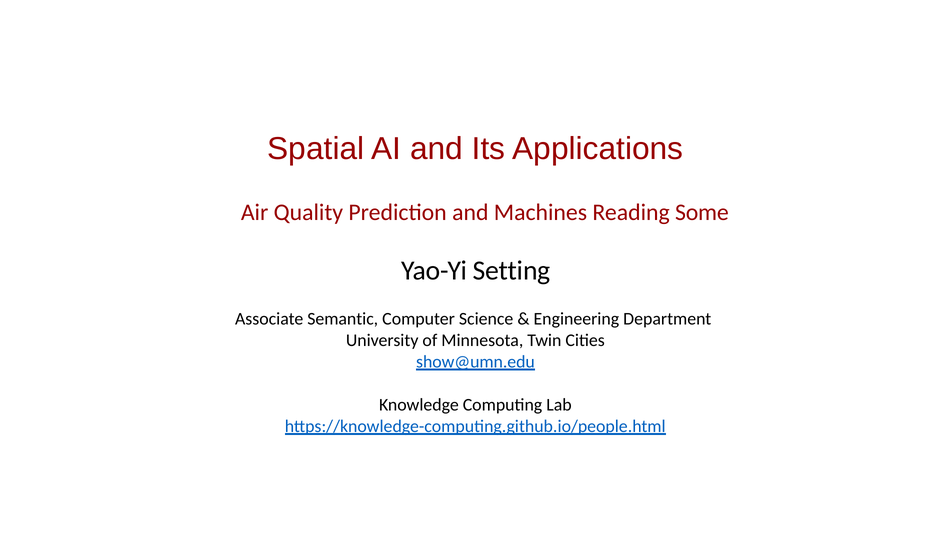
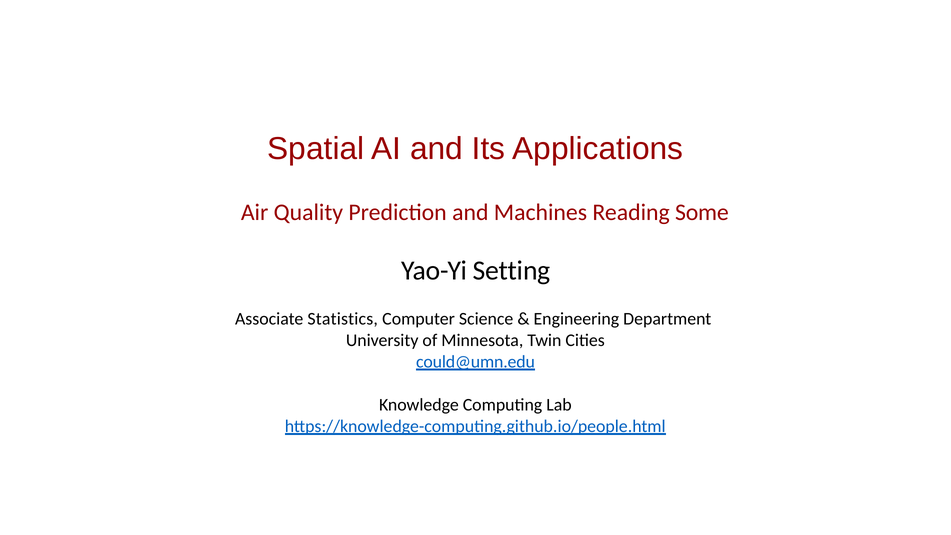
Semantic: Semantic -> Statistics
show@umn.edu: show@umn.edu -> could@umn.edu
